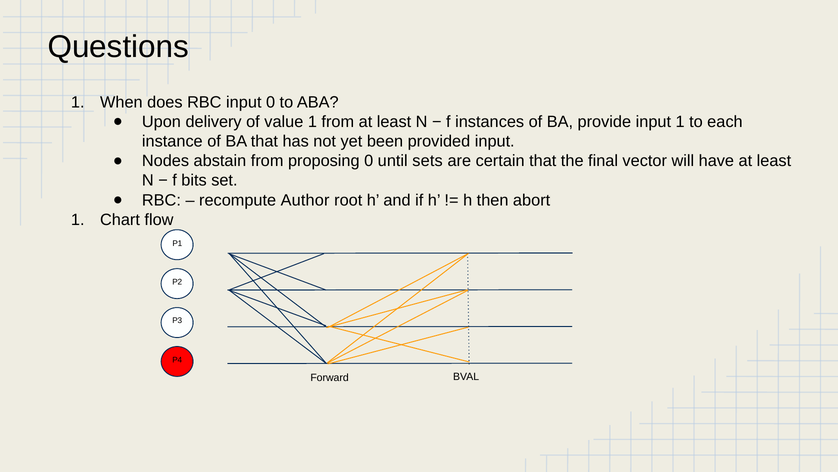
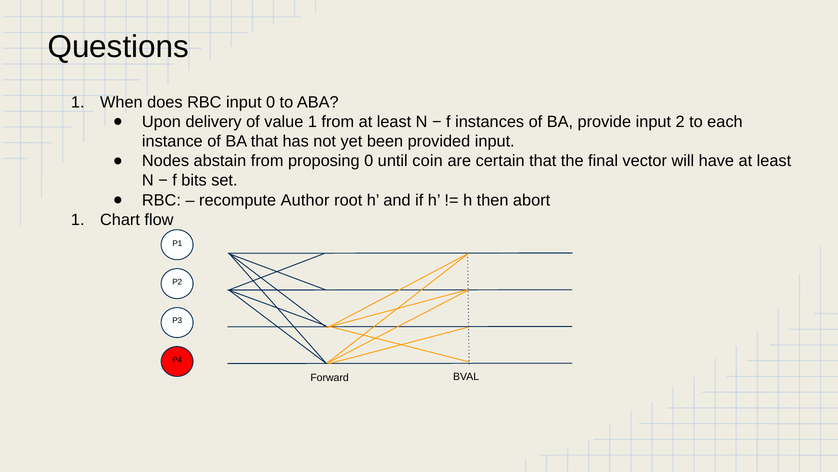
input 1: 1 -> 2
sets: sets -> coin
